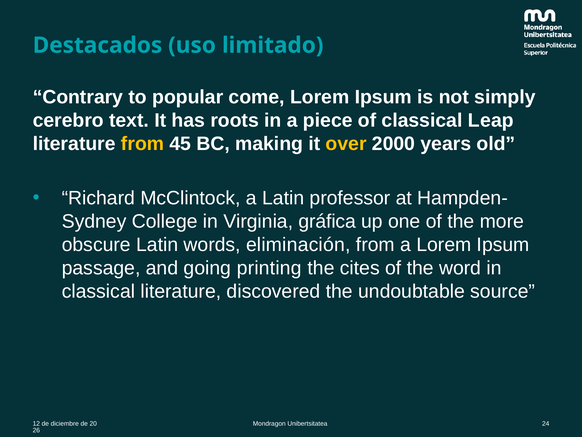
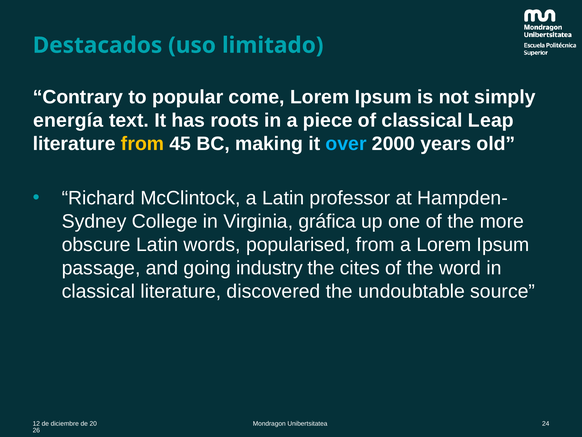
cerebro: cerebro -> energía
over colour: yellow -> light blue
eliminación: eliminación -> popularised
printing: printing -> industry
